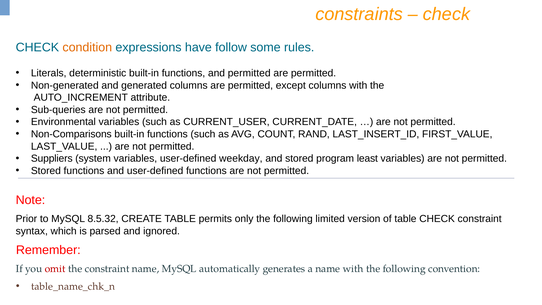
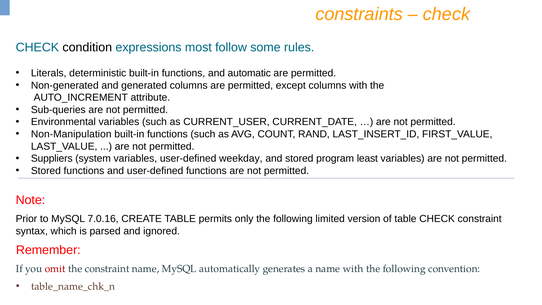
condition colour: orange -> black
have: have -> most
and permitted: permitted -> automatic
Non-Comparisons: Non-Comparisons -> Non-Manipulation
8.5.32: 8.5.32 -> 7.0.16
